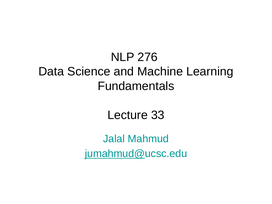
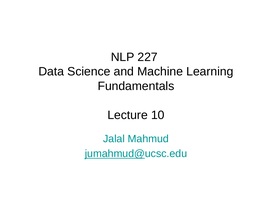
276: 276 -> 227
33: 33 -> 10
